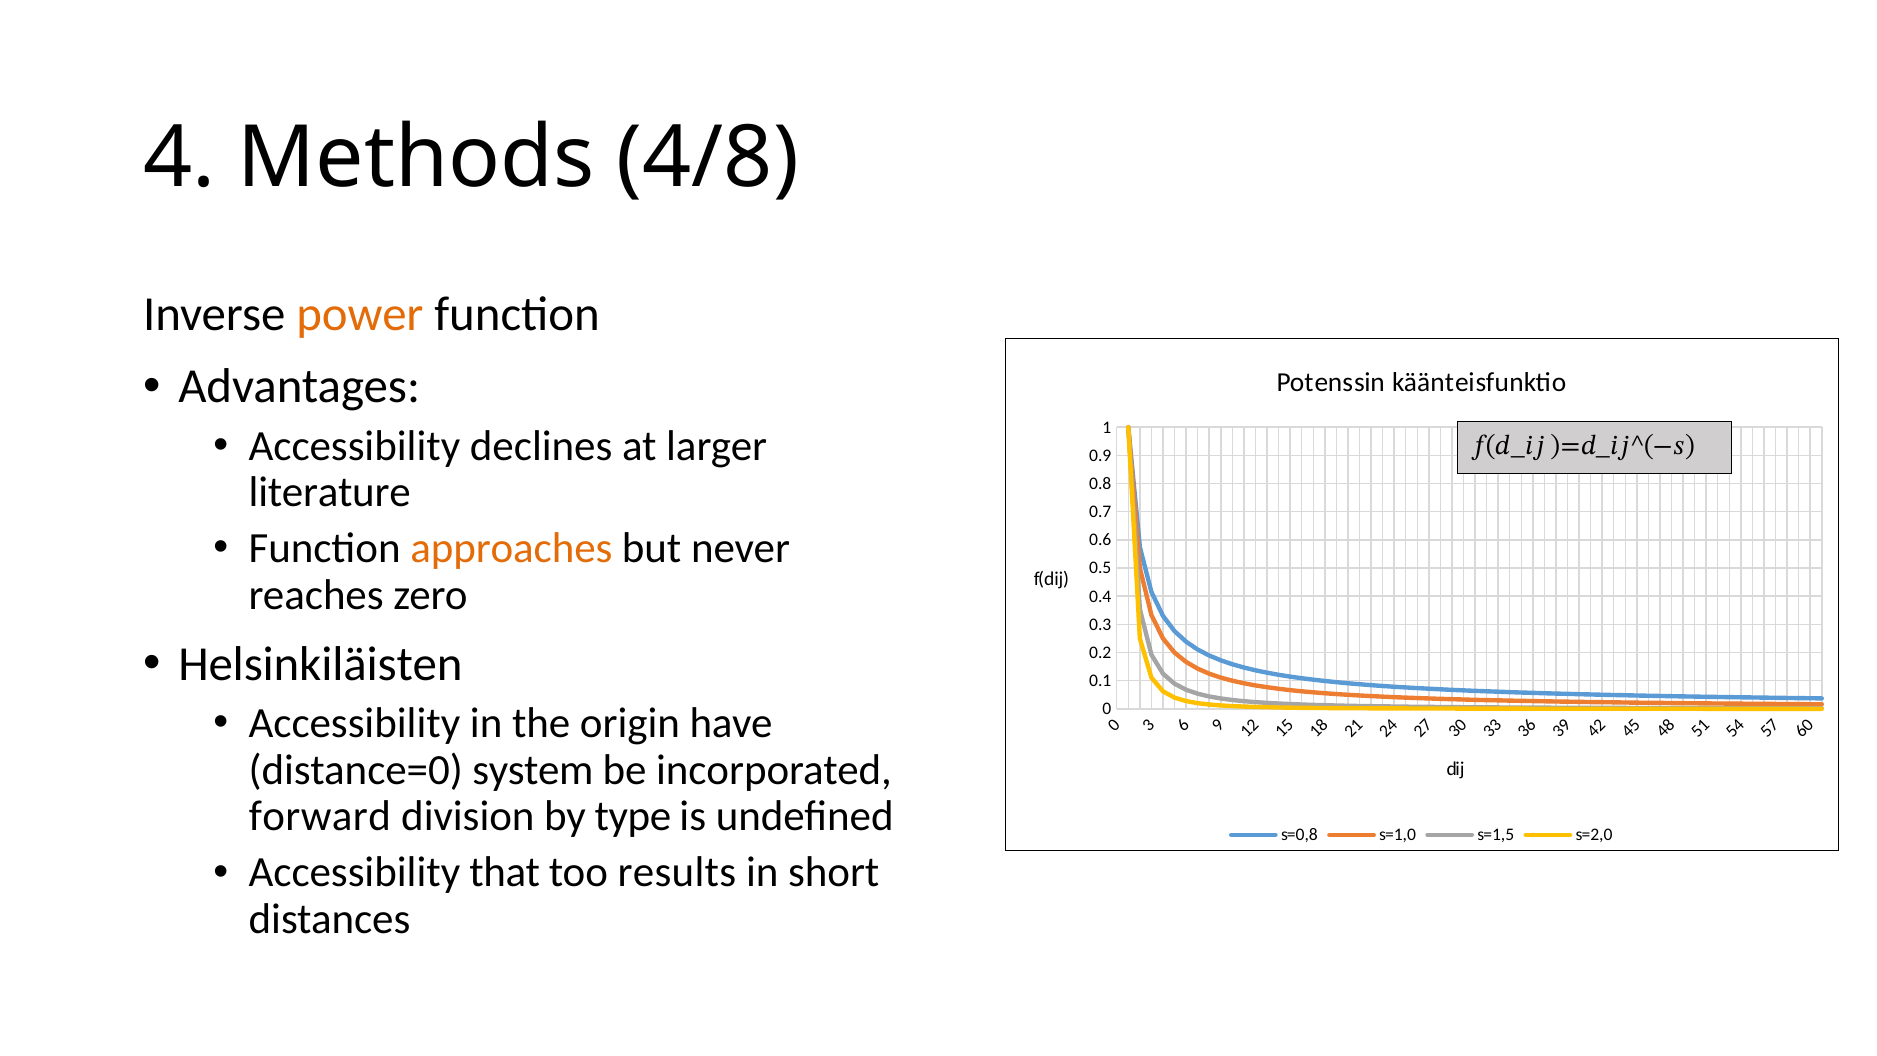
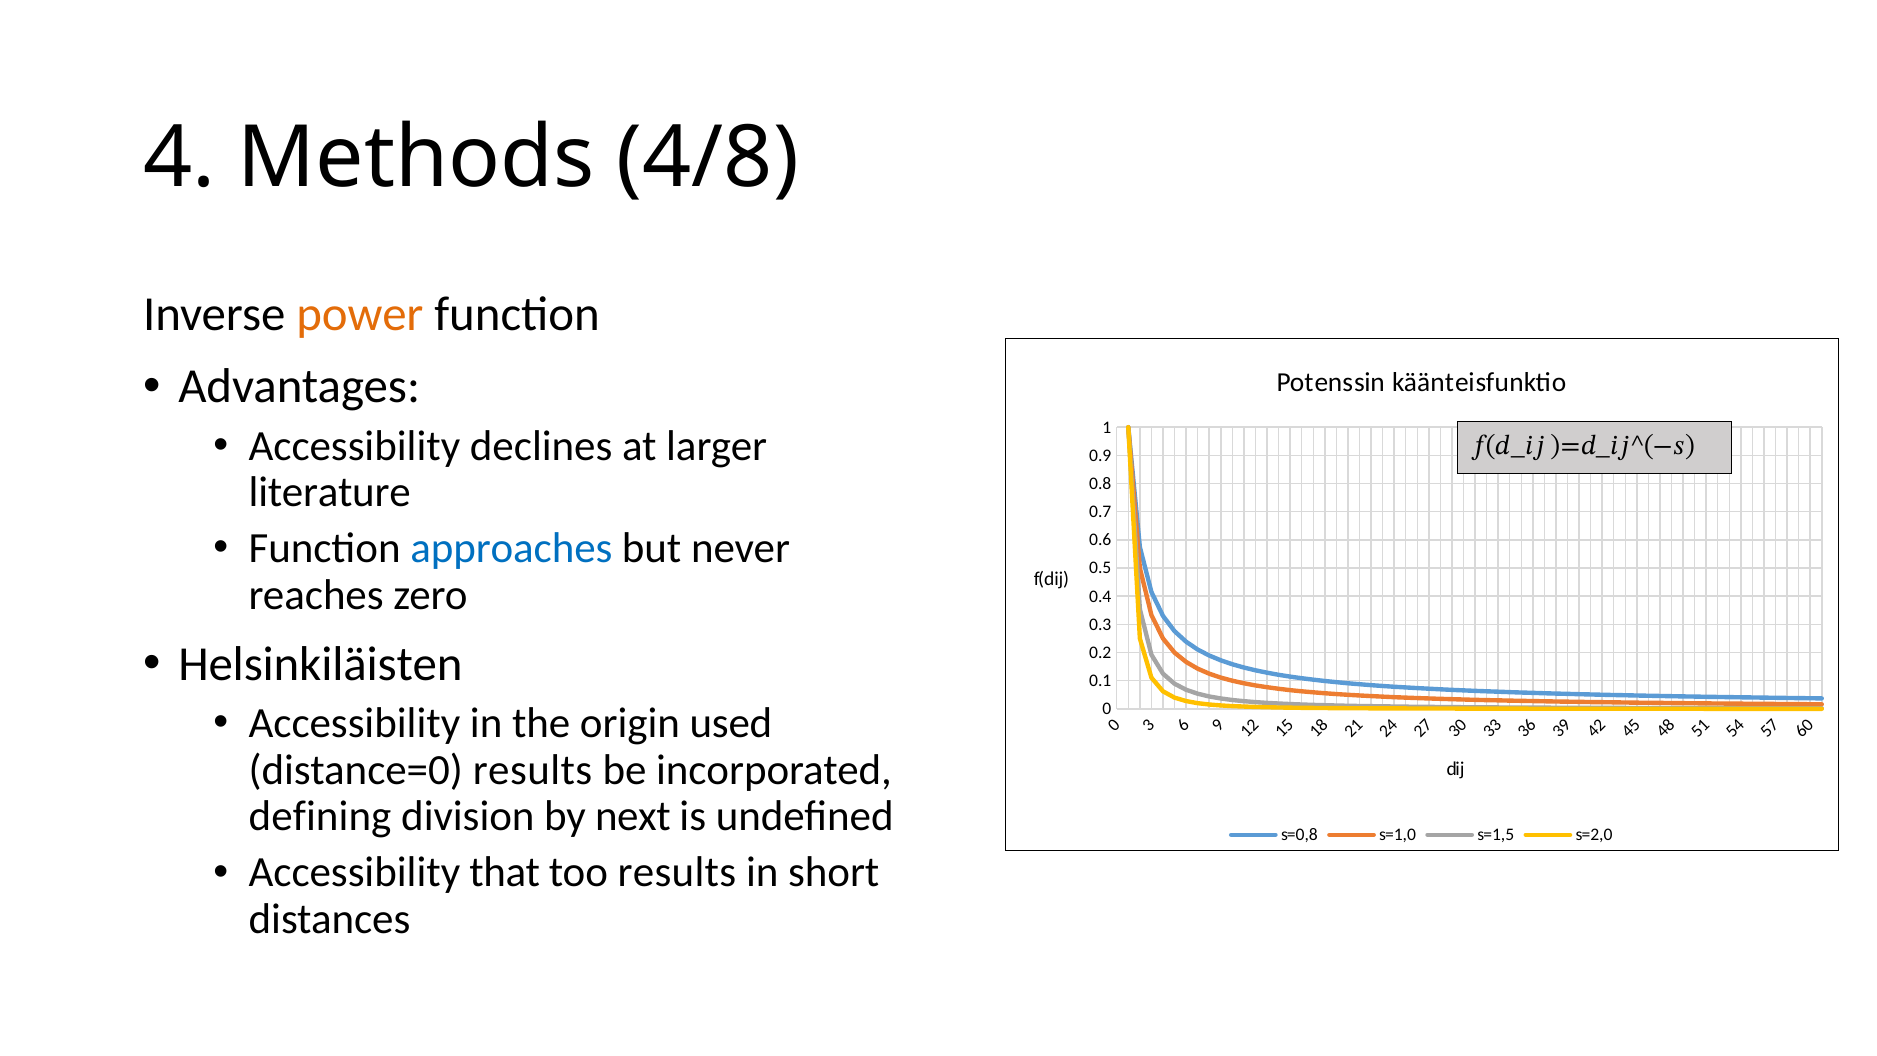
approaches colour: orange -> blue
have: have -> used
distance=0 system: system -> results
forward: forward -> defining
type: type -> next
